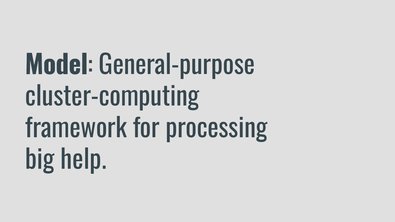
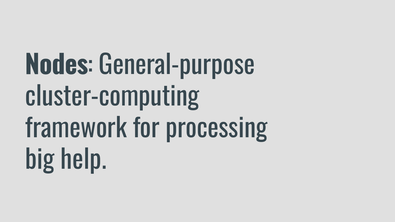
Model: Model -> Nodes
